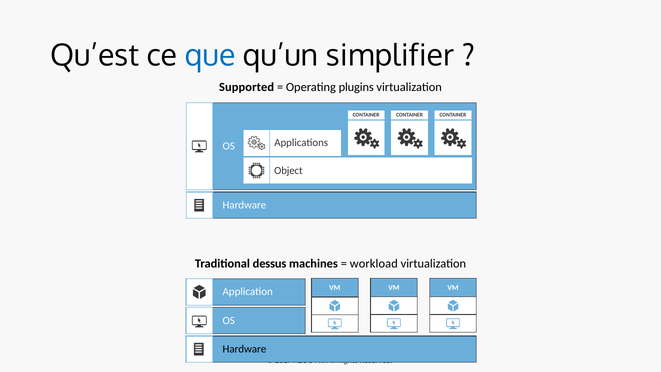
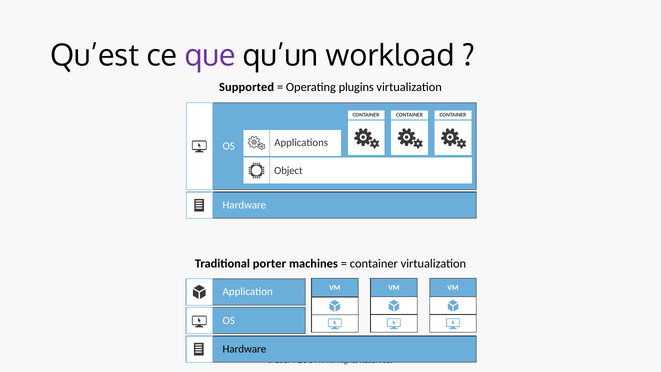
que colour: blue -> purple
simplifier: simplifier -> workload
dessus: dessus -> porter
workload at (374, 263): workload -> container
